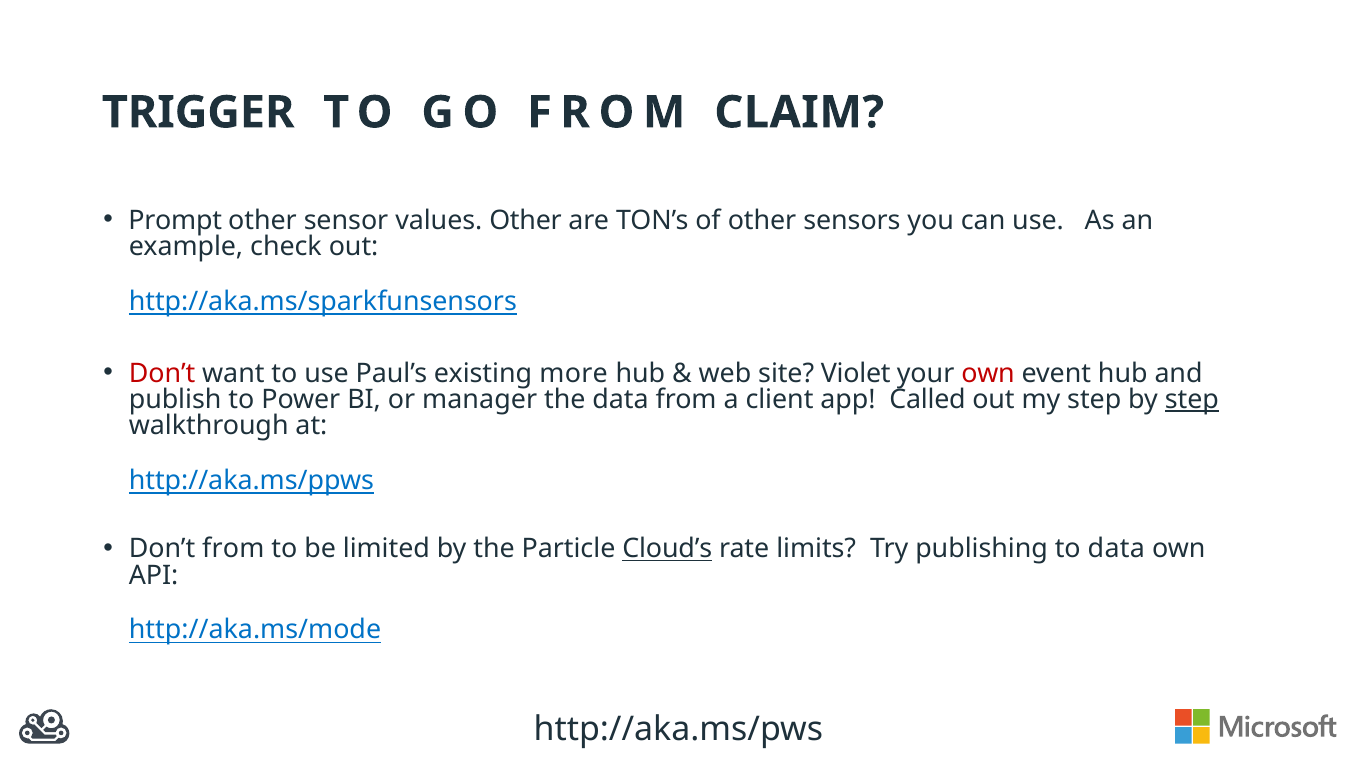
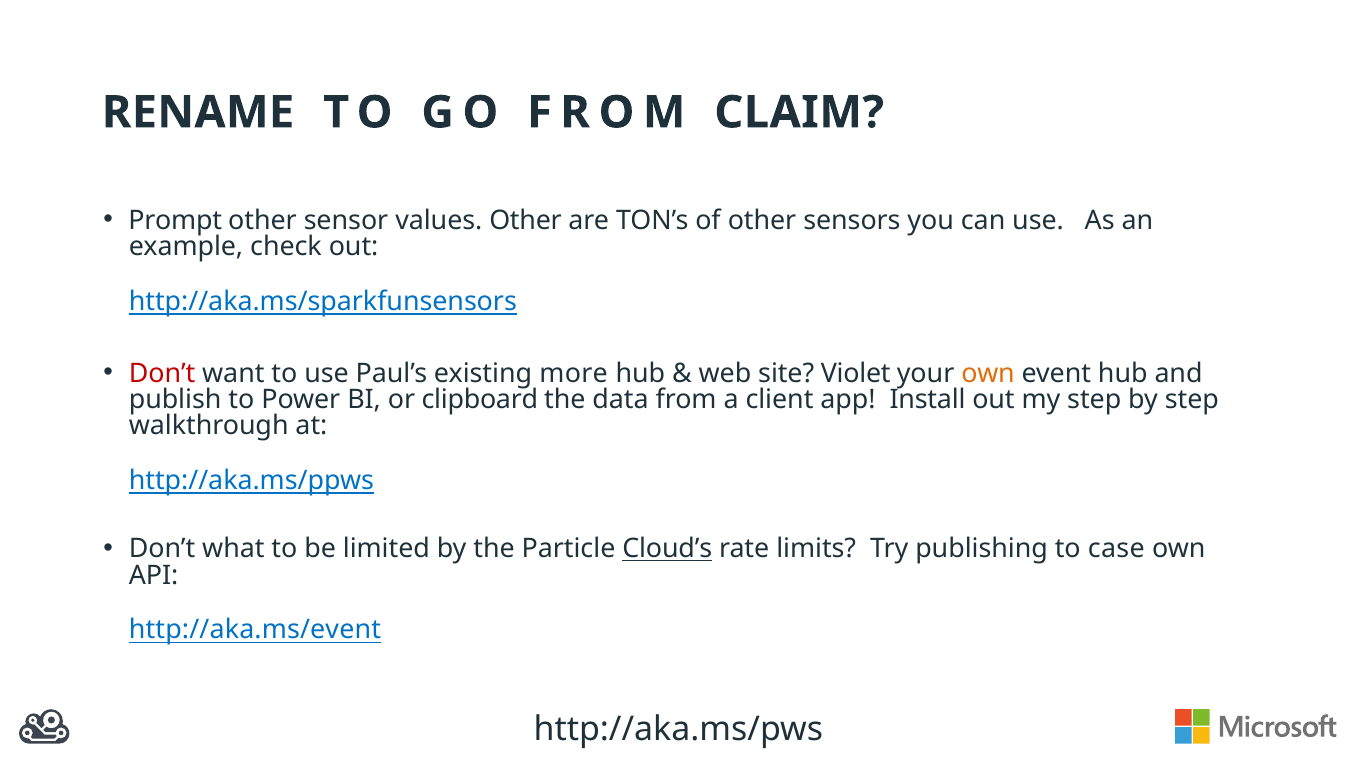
TRIGGER: TRIGGER -> RENAME
own at (988, 373) colour: red -> orange
manager: manager -> clipboard
Called: Called -> Install
step at (1192, 399) underline: present -> none
Don’t from: from -> what
to data: data -> case
http://aka.ms/mode: http://aka.ms/mode -> http://aka.ms/event
